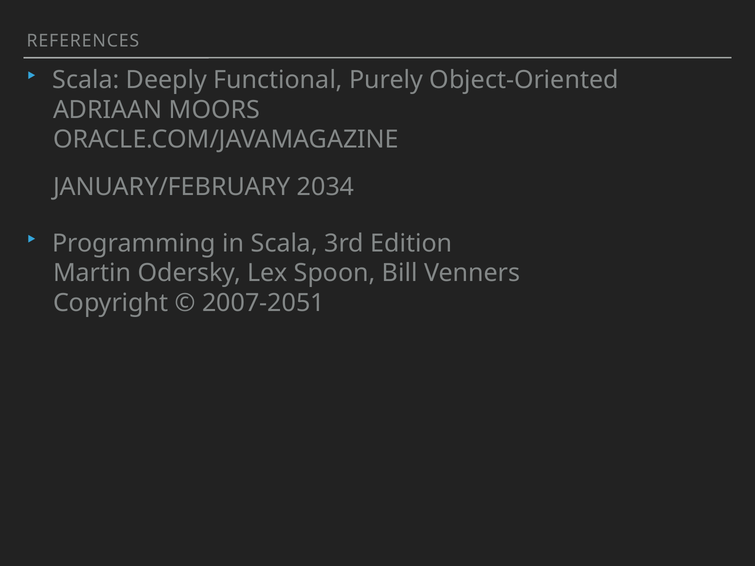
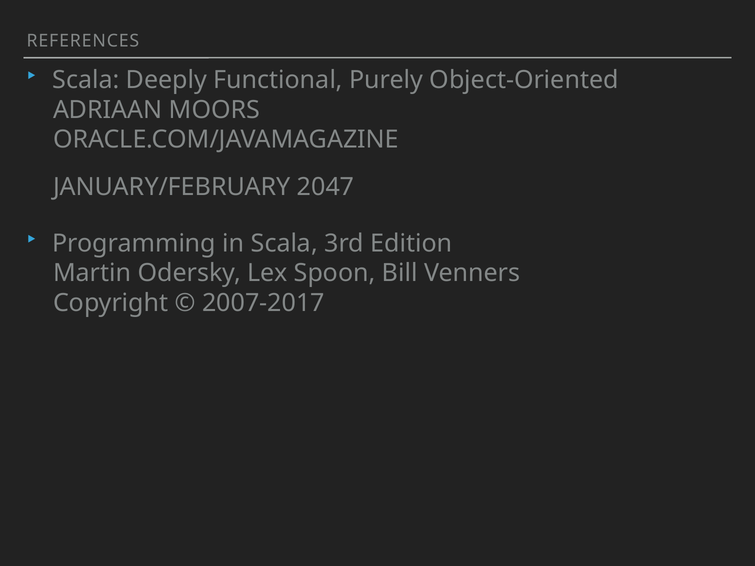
2034: 2034 -> 2047
2007-2051: 2007-2051 -> 2007-2017
